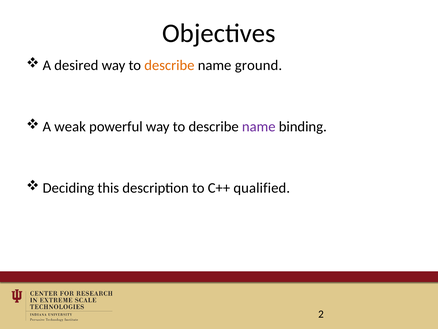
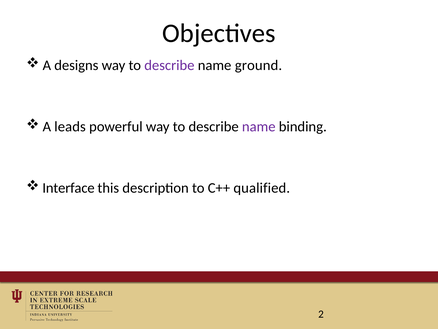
desired: desired -> designs
describe at (169, 65) colour: orange -> purple
weak: weak -> leads
Deciding: Deciding -> Interface
